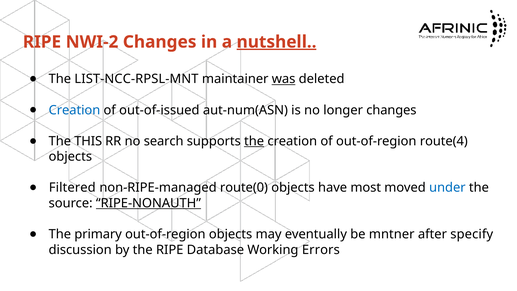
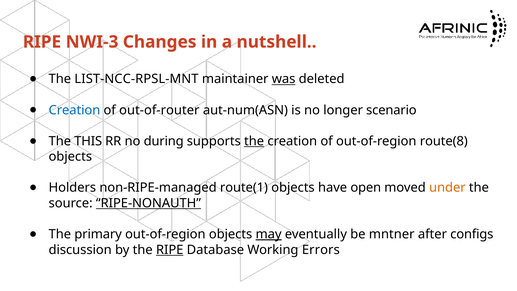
NWI-2: NWI-2 -> NWI-3
nutshell underline: present -> none
out-of-issued: out-of-issued -> out-of-router
longer changes: changes -> scenario
search: search -> during
route(4: route(4 -> route(8
Filtered: Filtered -> Holders
route(0: route(0 -> route(1
most: most -> open
under colour: blue -> orange
may underline: none -> present
specify: specify -> configs
RIPE at (170, 250) underline: none -> present
